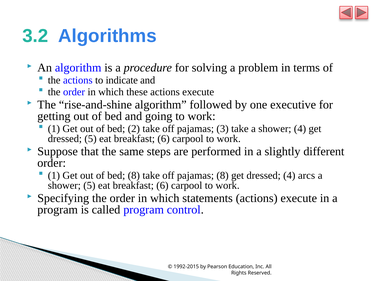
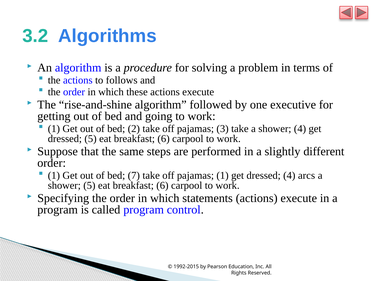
indicate: indicate -> follows
bed 8: 8 -> 7
pajamas 8: 8 -> 1
